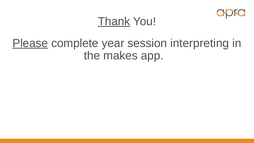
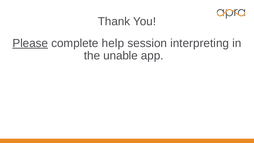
Thank underline: present -> none
year: year -> help
makes: makes -> unable
